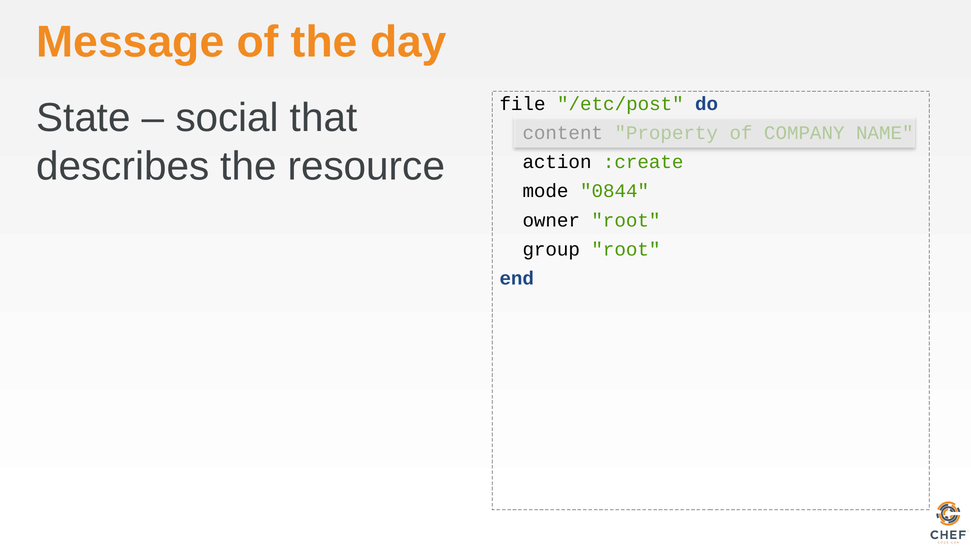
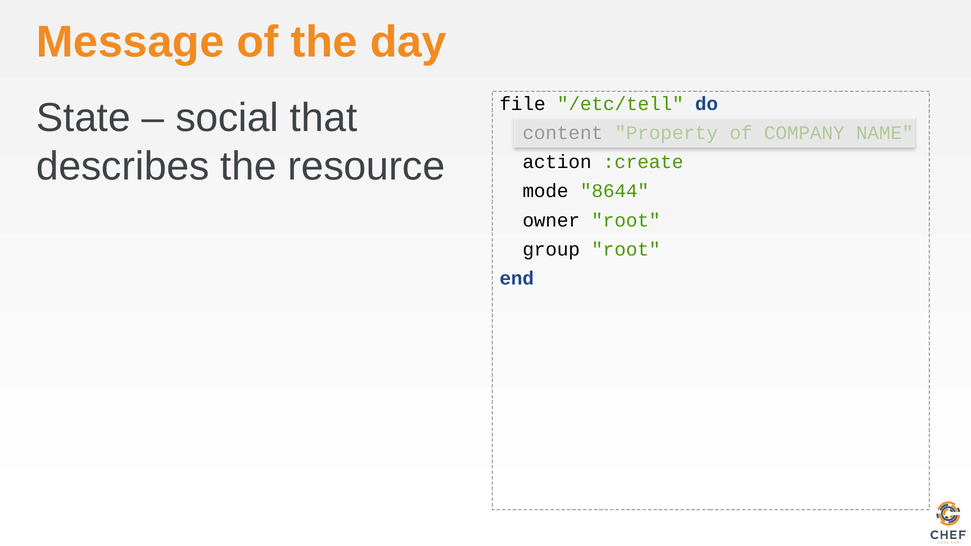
/etc/post: /etc/post -> /etc/tell
0844: 0844 -> 8644
